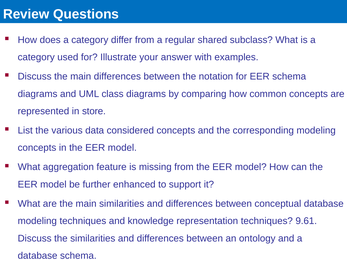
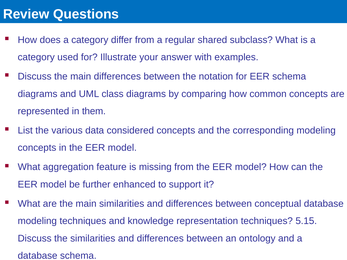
store: store -> them
9.61: 9.61 -> 5.15
